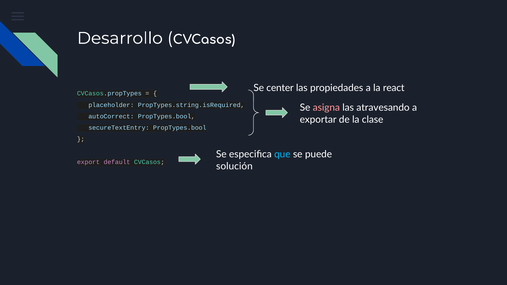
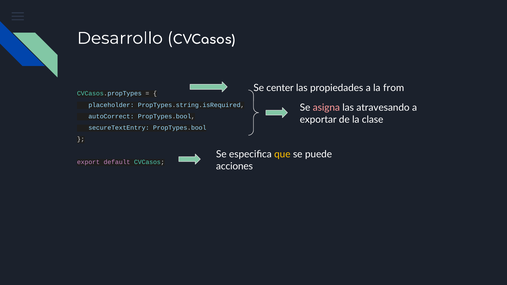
react: react -> from
que colour: light blue -> yellow
solución: solución -> acciones
